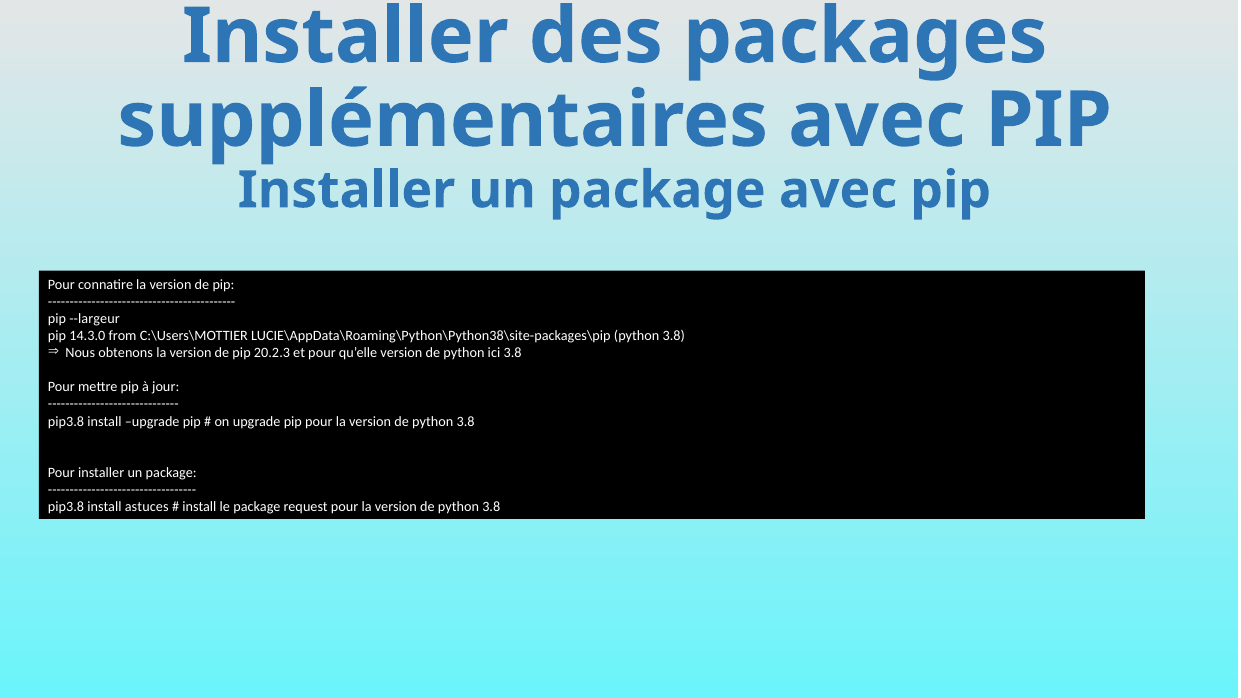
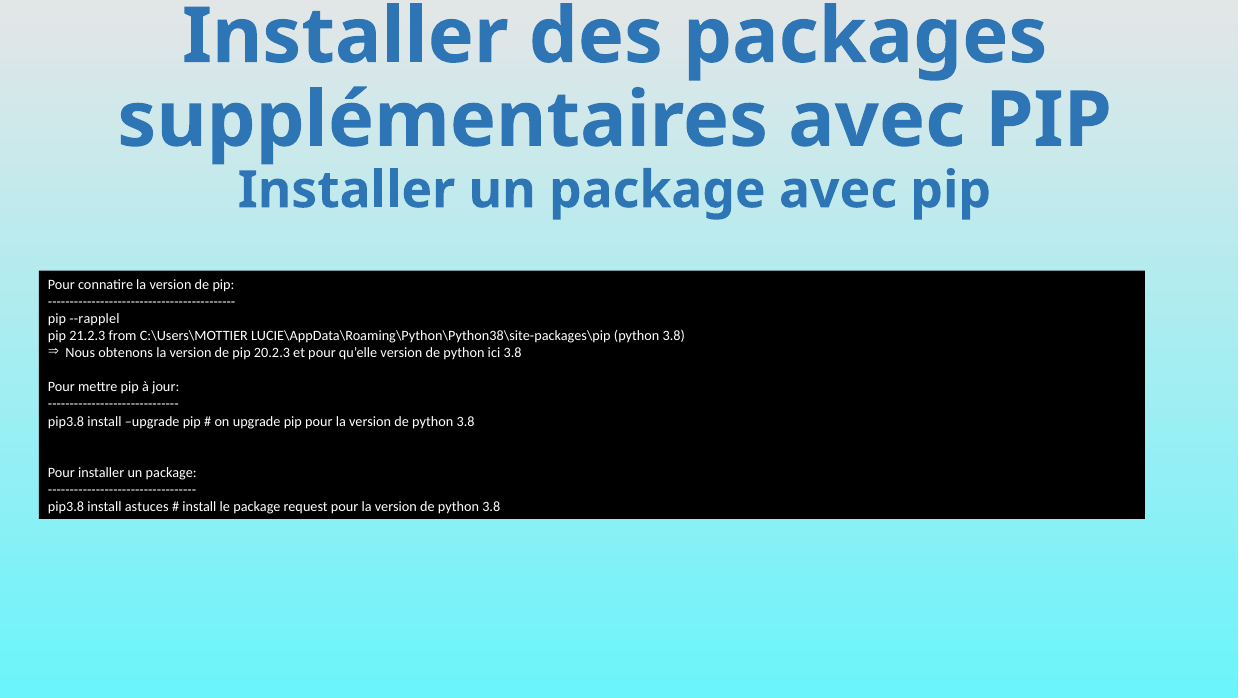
--largeur: --largeur -> --rapplel
14.3.0: 14.3.0 -> 21.2.3
